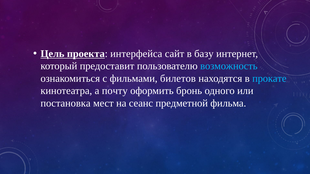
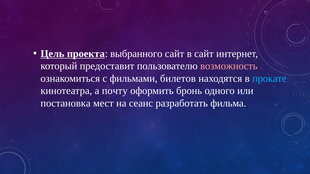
интерфейса: интерфейса -> выбранного
в базу: базу -> сайт
возможность colour: light blue -> pink
предметной: предметной -> разработать
